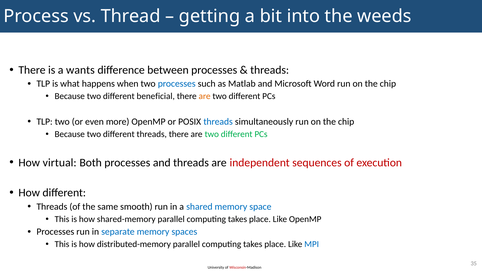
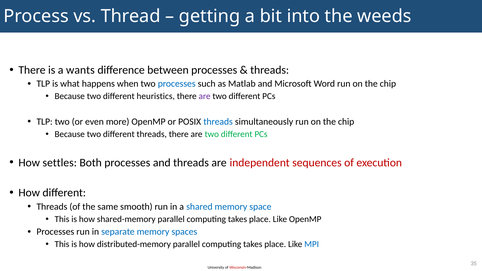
beneficial: beneficial -> heuristics
are at (205, 96) colour: orange -> purple
virtual: virtual -> settles
